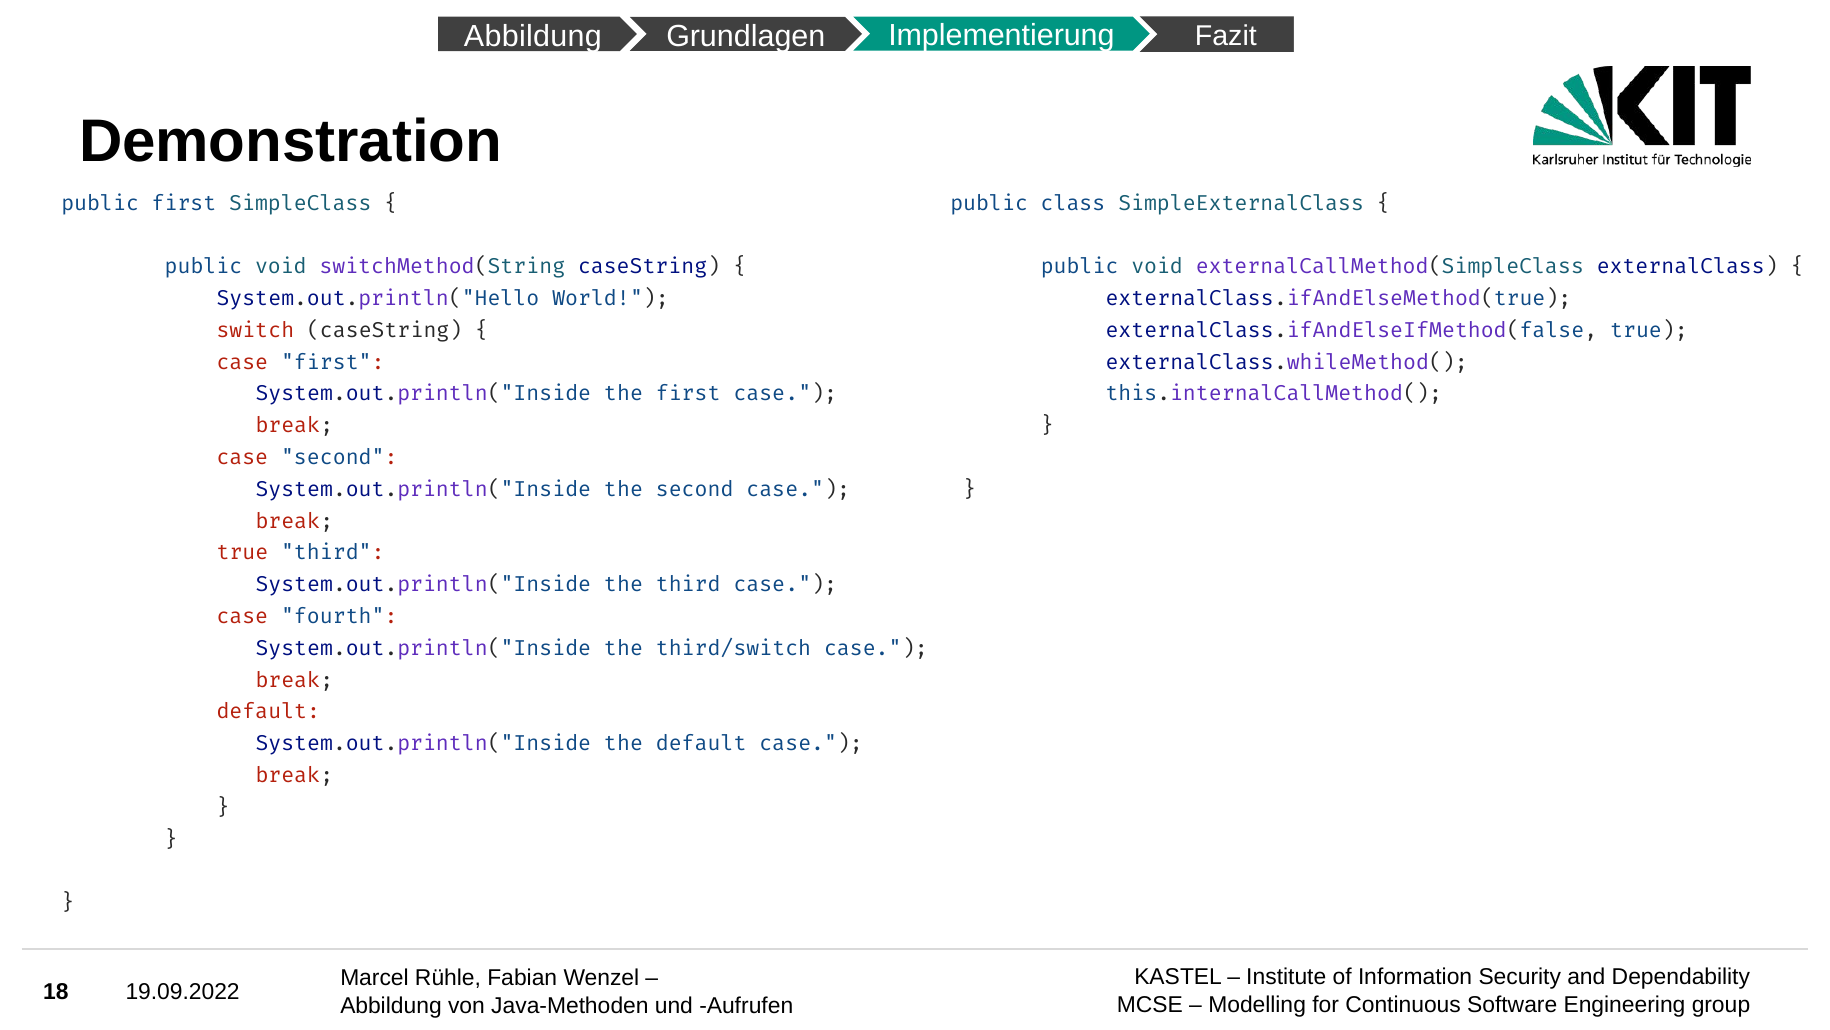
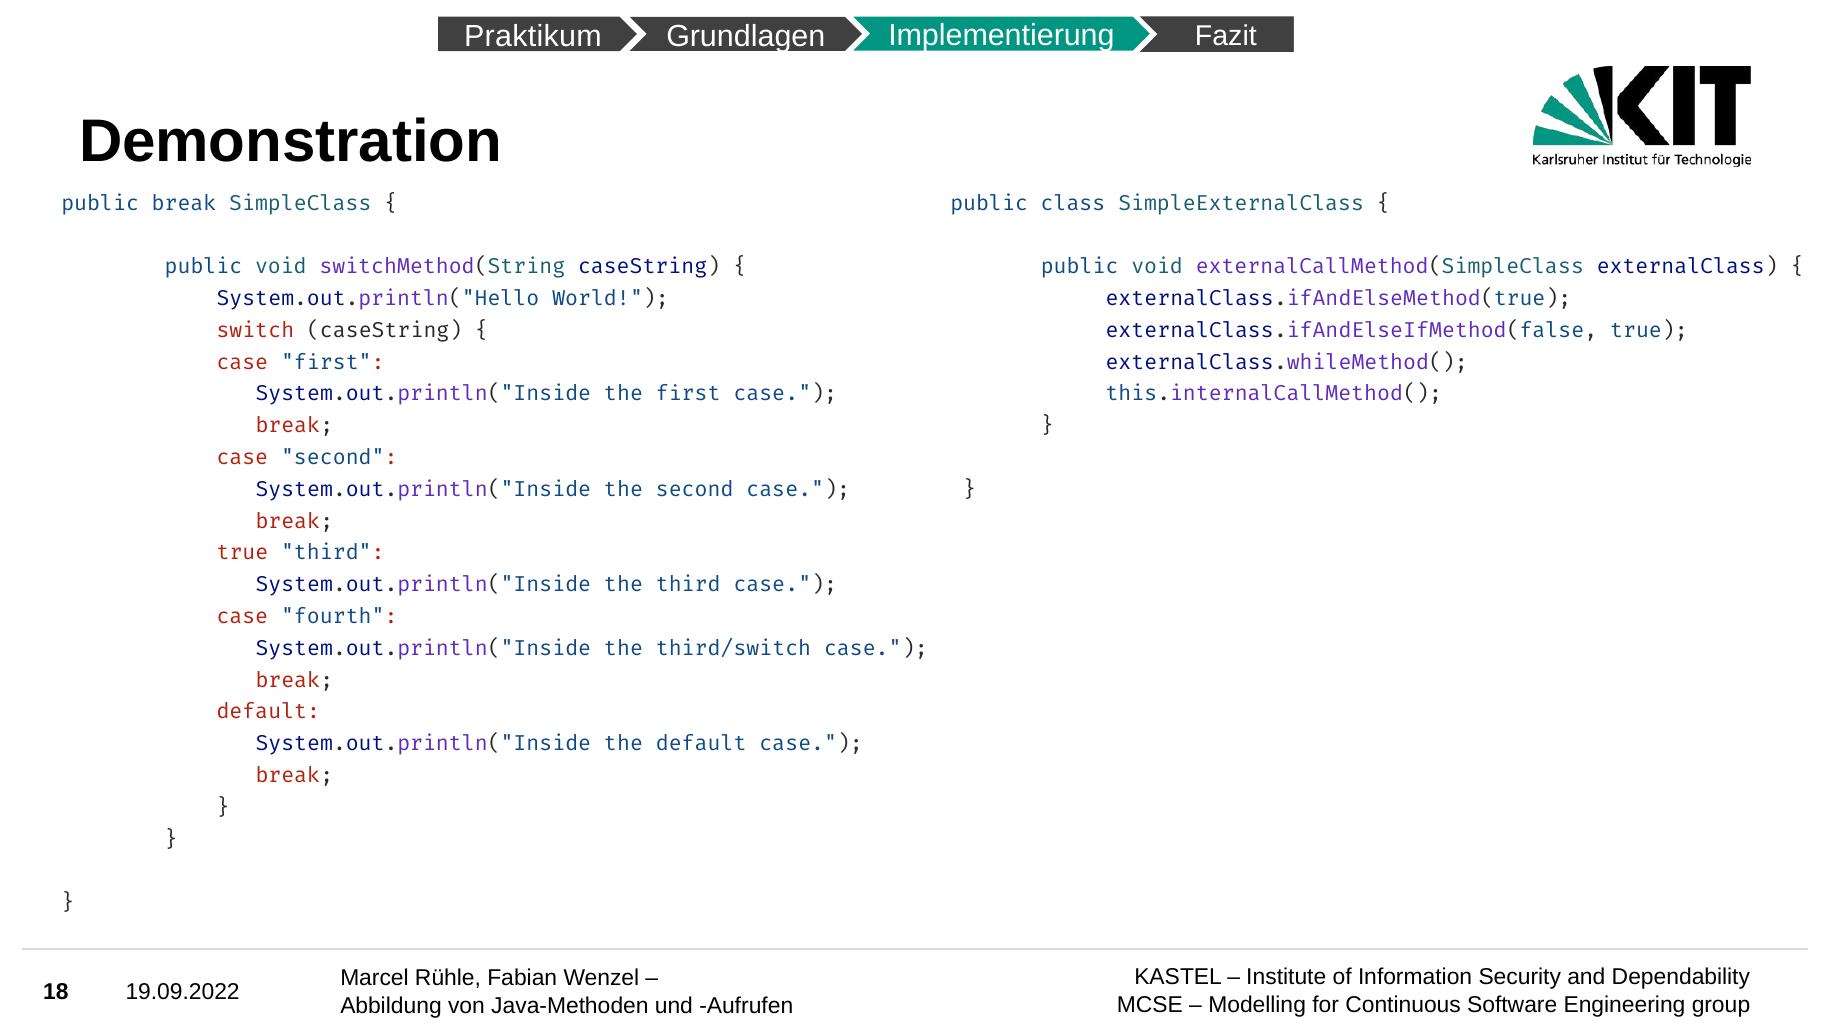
Abbildung at (533, 36): Abbildung -> Praktikum
public first: first -> break
